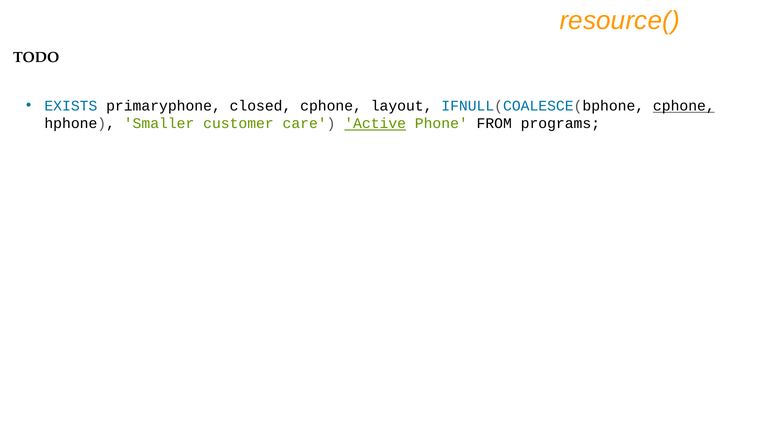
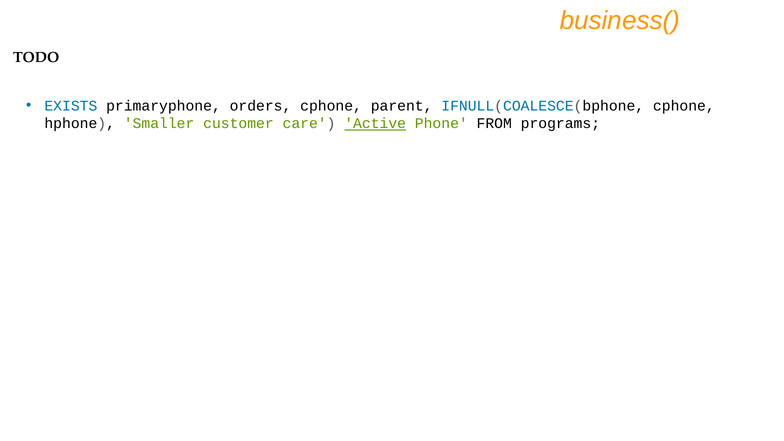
resource(: resource( -> business(
closed: closed -> orders
layout: layout -> parent
cphone at (684, 106) underline: present -> none
